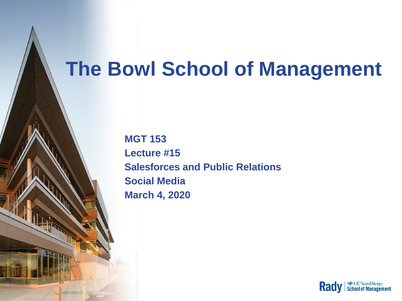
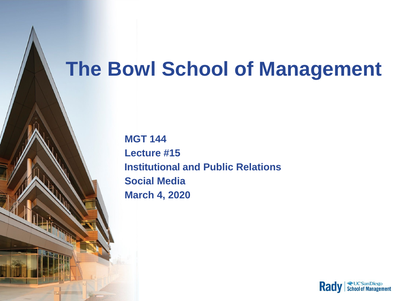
153: 153 -> 144
Salesforces: Salesforces -> Institutional
